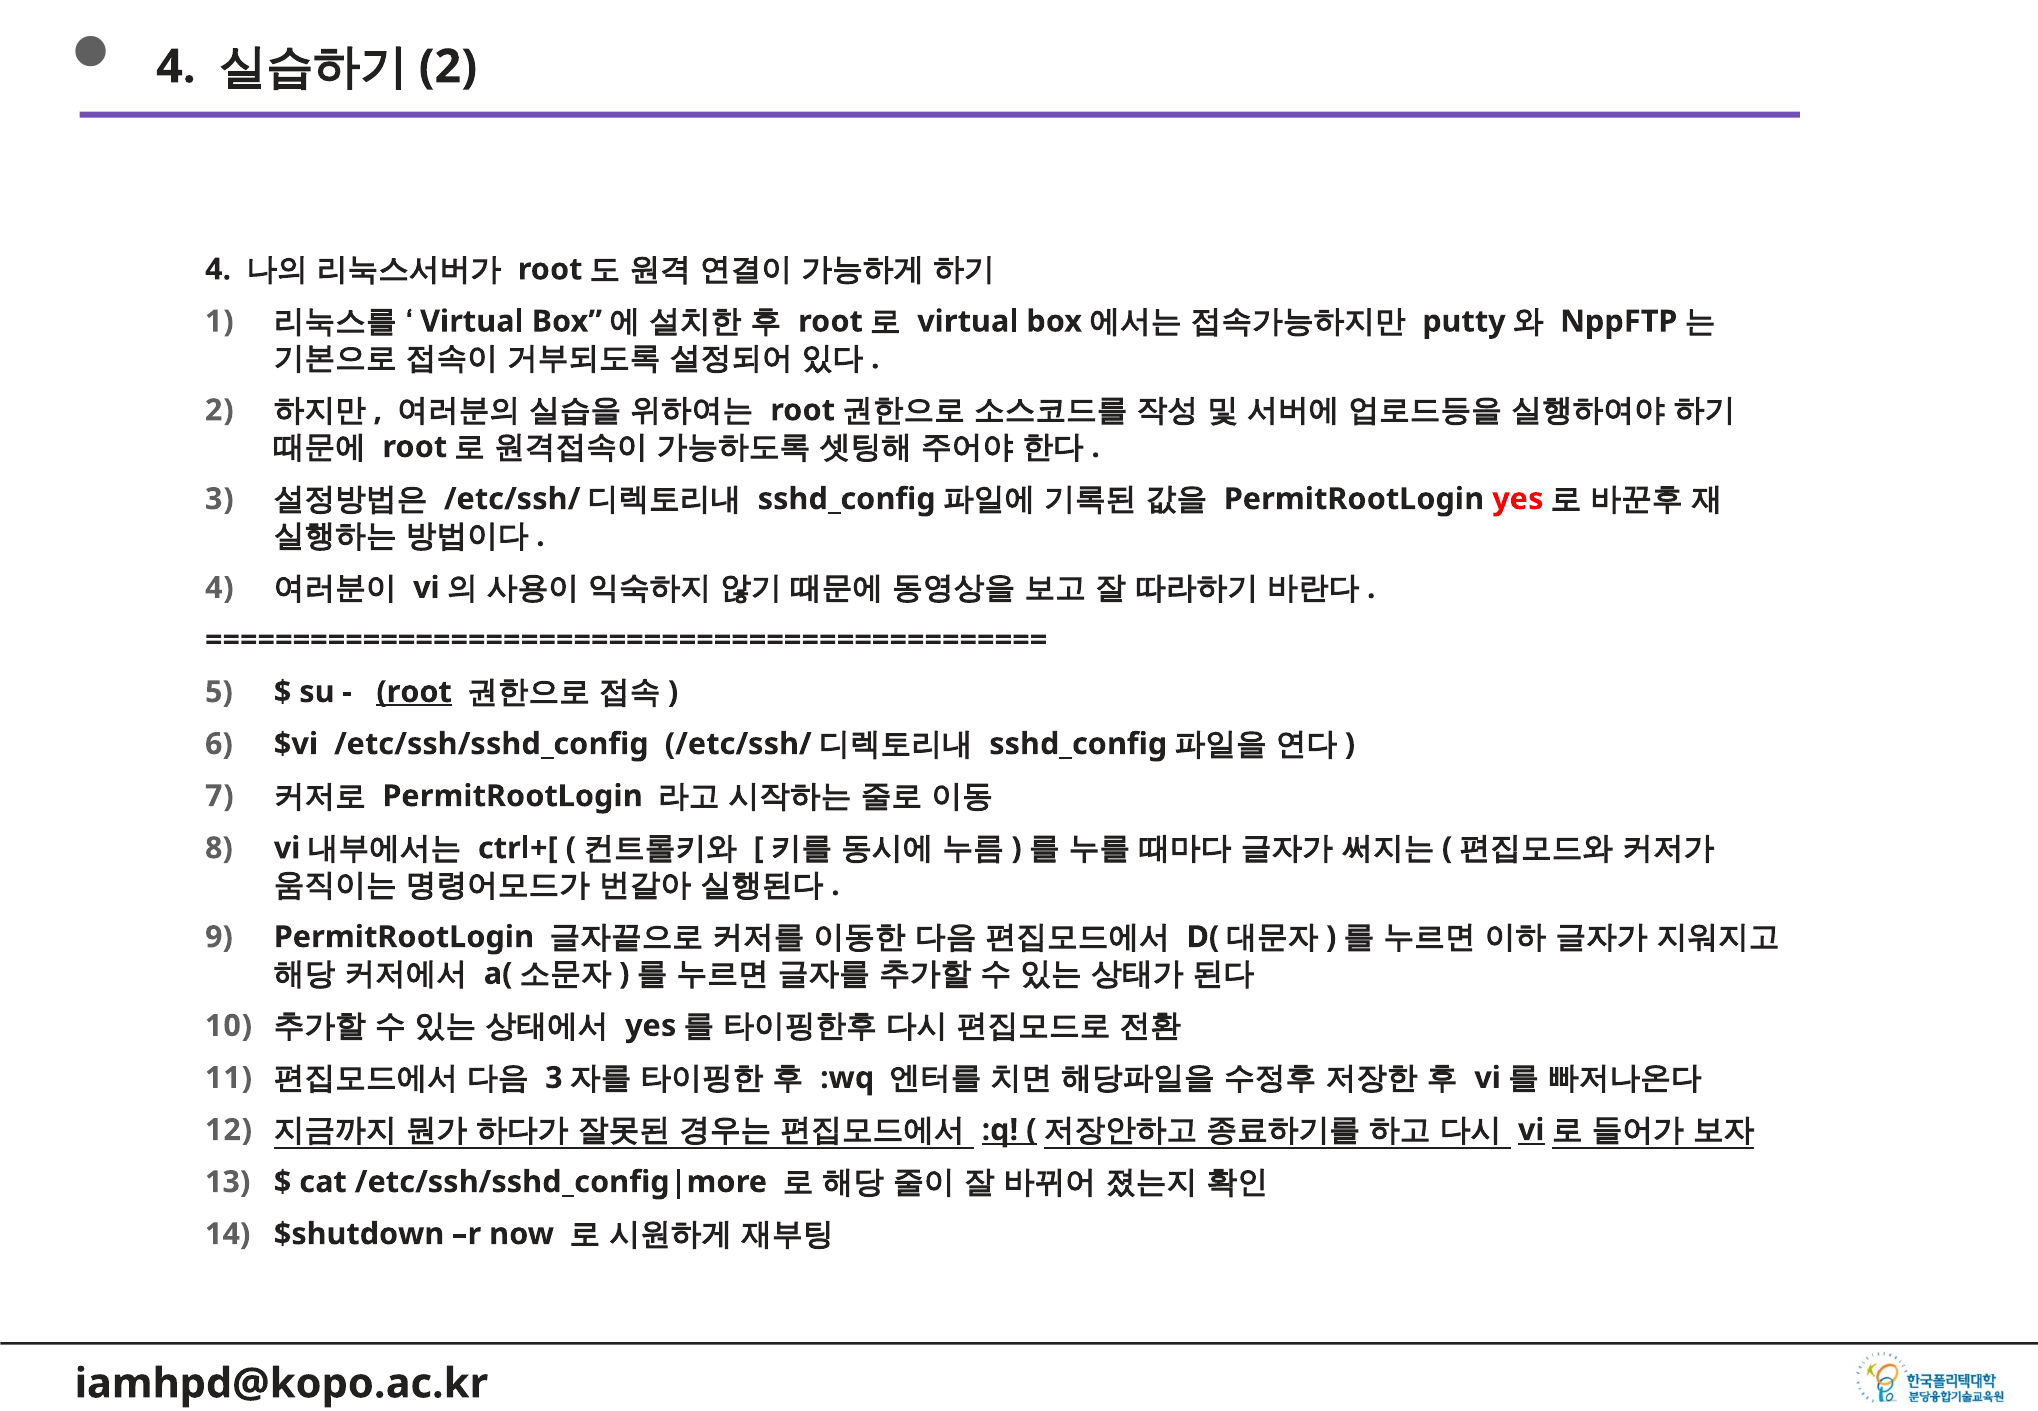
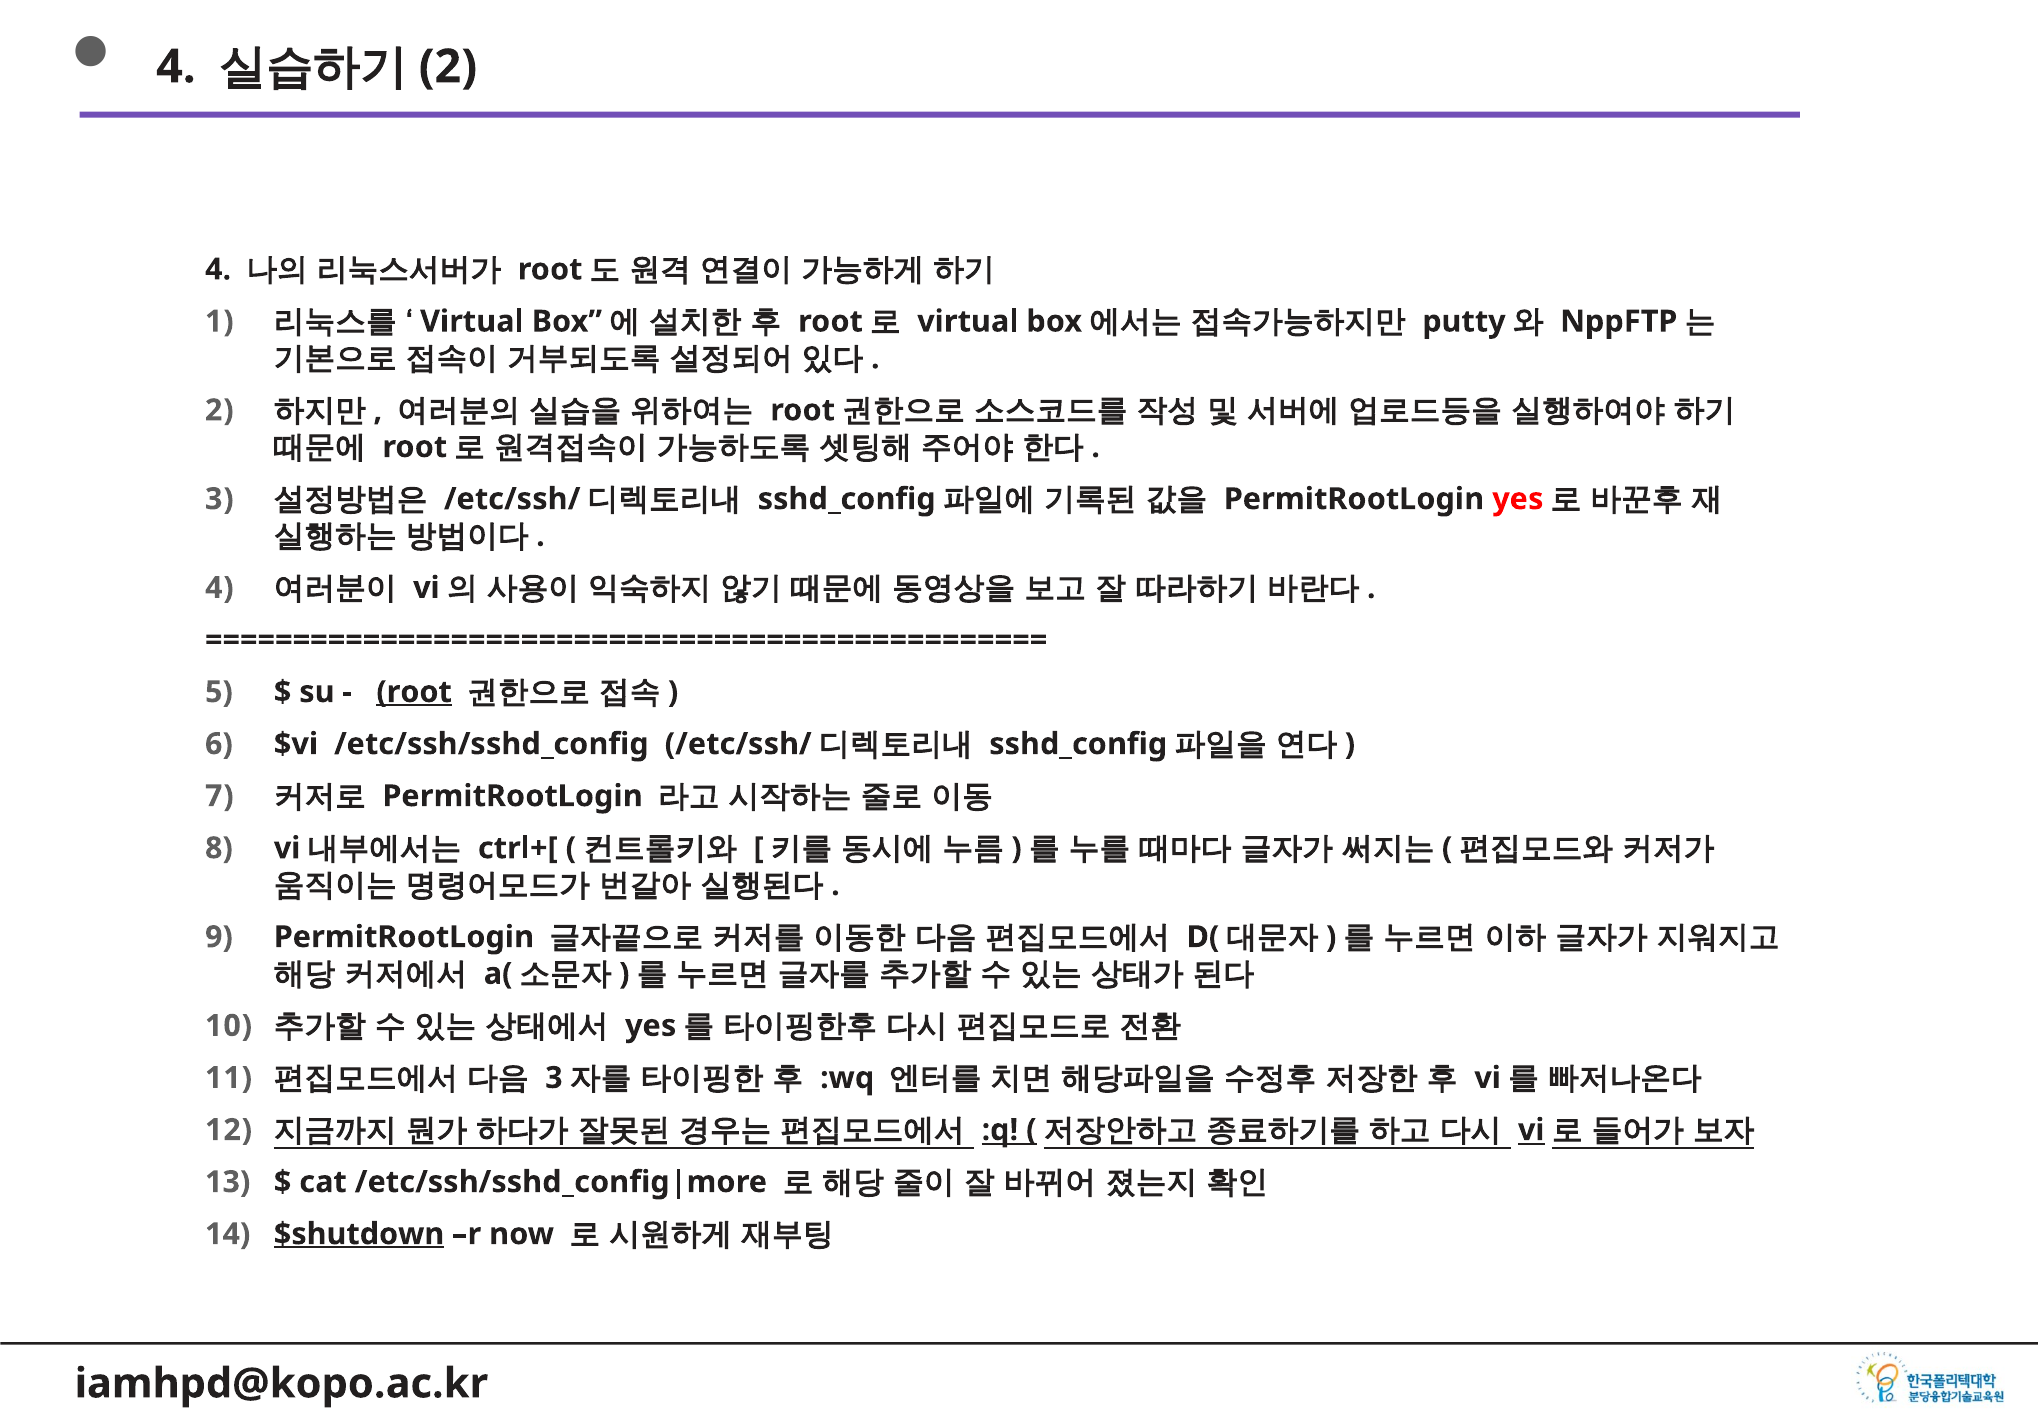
$shutdown underline: none -> present
